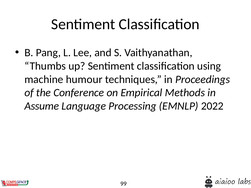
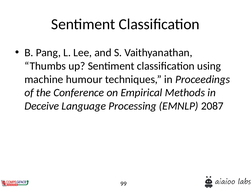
Assume: Assume -> Deceive
2022: 2022 -> 2087
